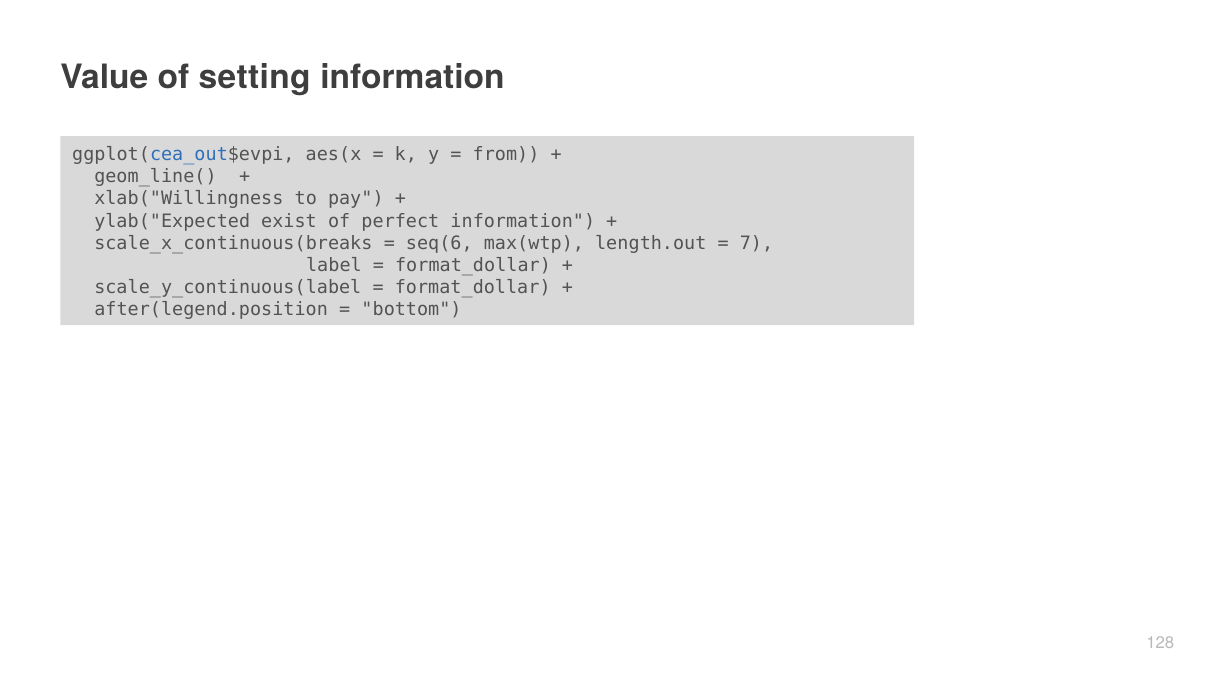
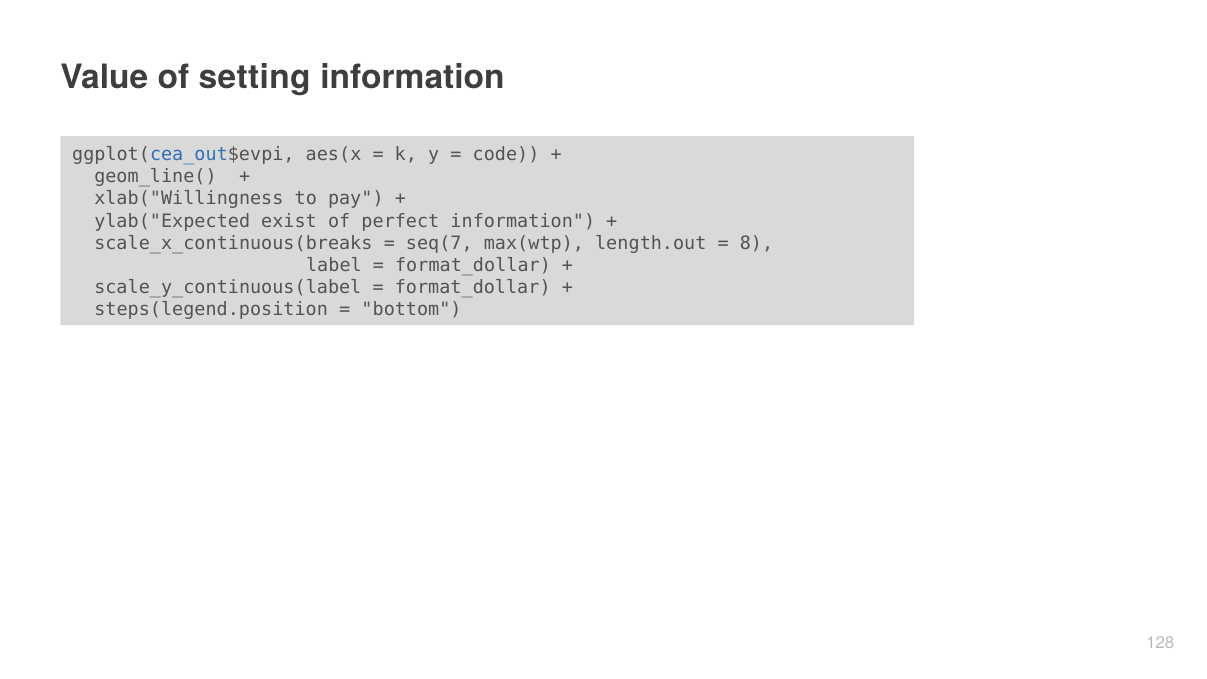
from: from -> code
seq(6: seq(6 -> seq(7
7: 7 -> 8
after(legend.position: after(legend.position -> steps(legend.position
